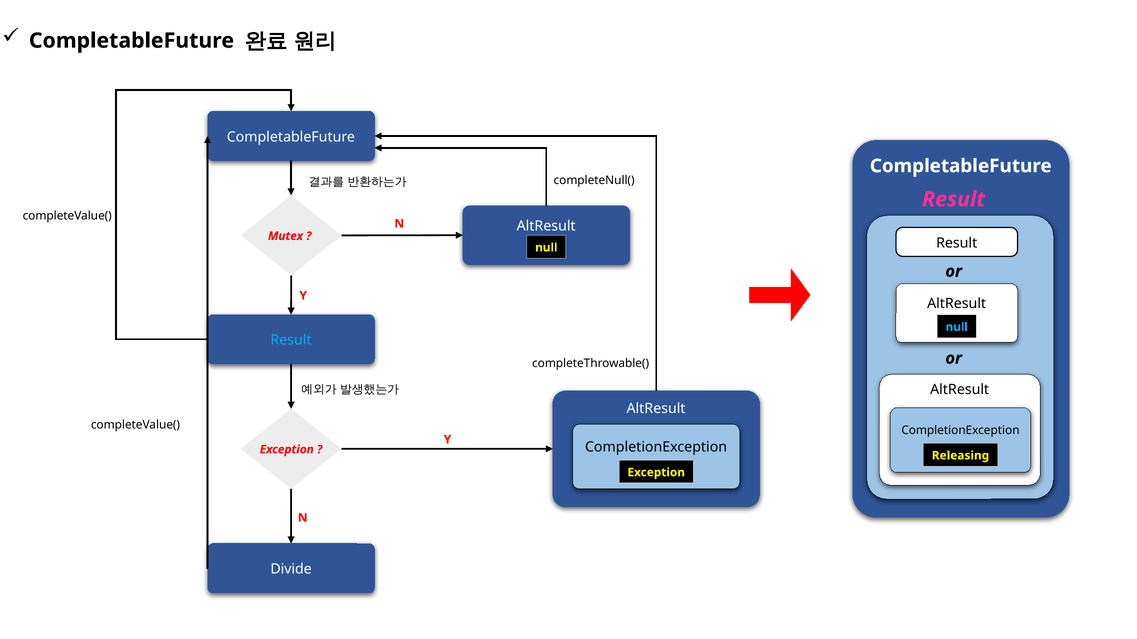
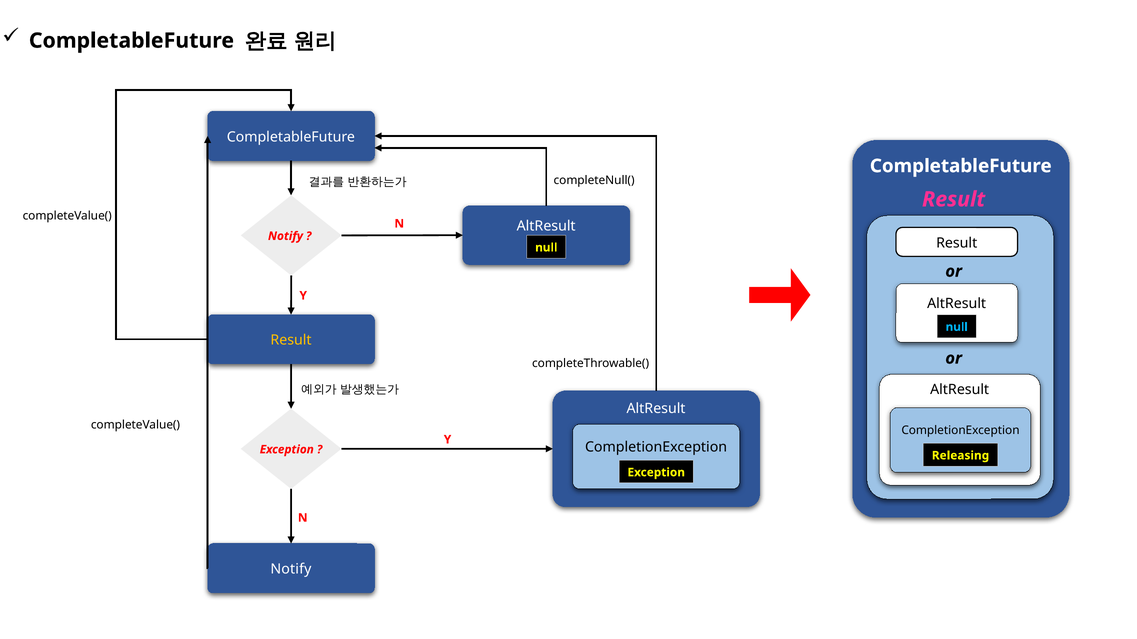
Mutex at (286, 236): Mutex -> Notify
Result at (291, 341) colour: light blue -> yellow
Divide at (291, 570): Divide -> Notify
